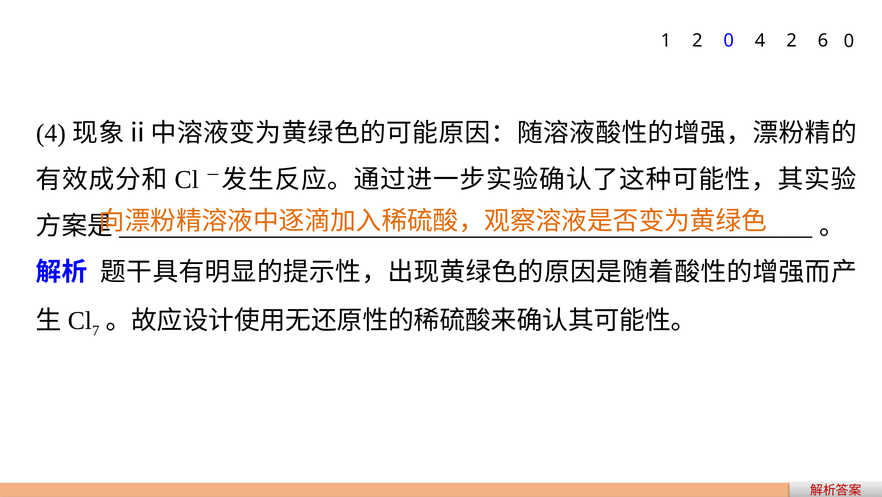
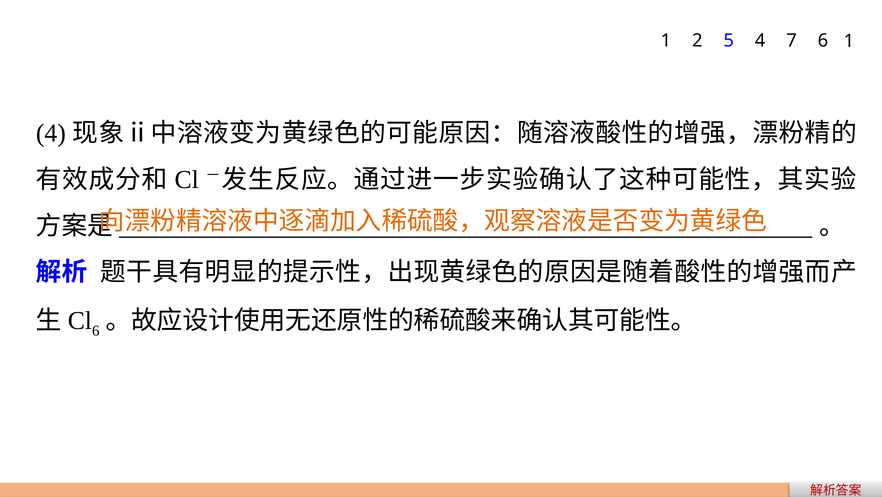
2 0: 0 -> 5
4 2: 2 -> 7
6 0: 0 -> 1
7 at (96, 330): 7 -> 6
